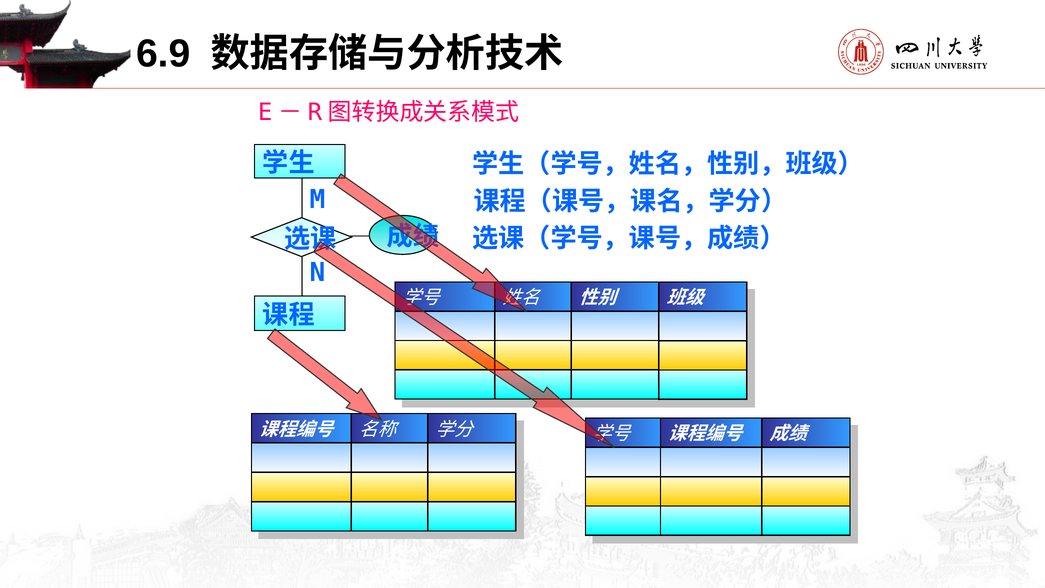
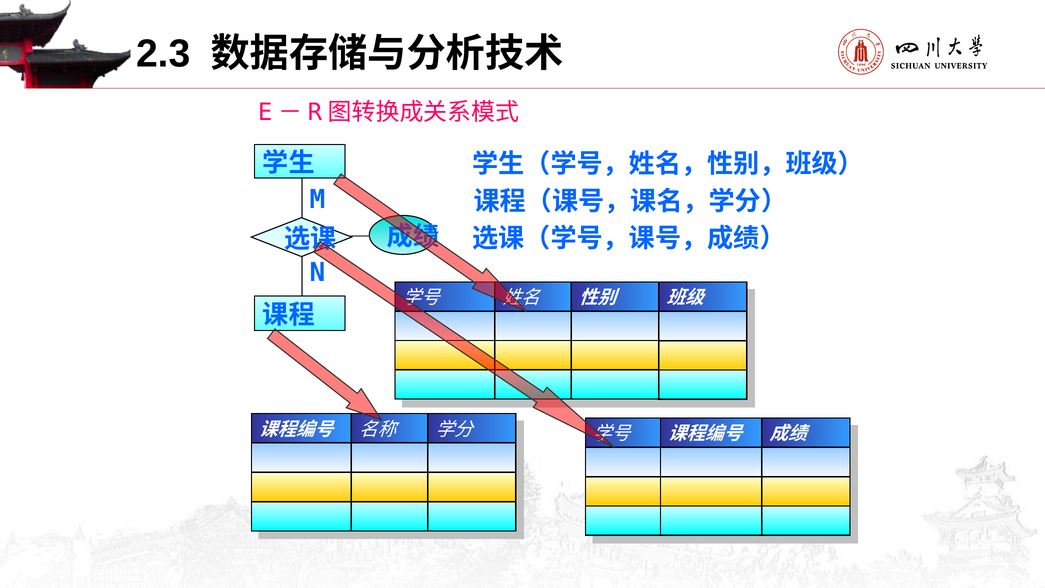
6.9: 6.9 -> 2.3
